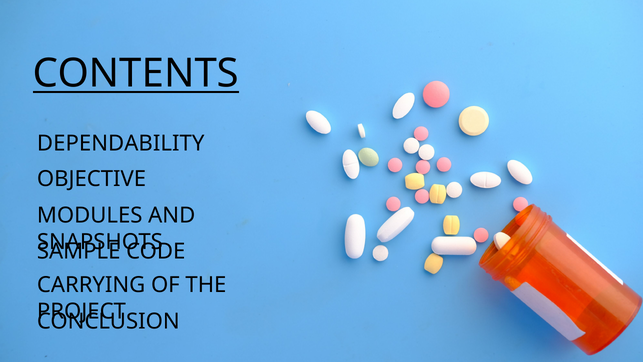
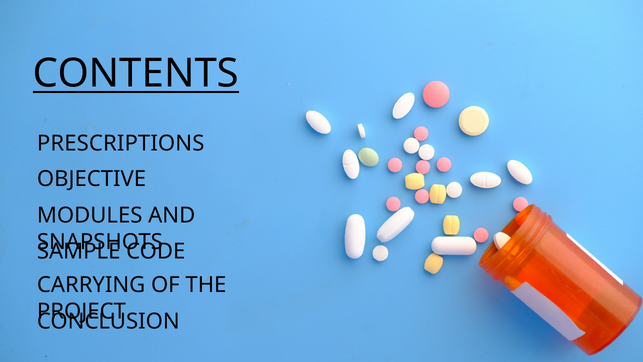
DEPENDABILITY: DEPENDABILITY -> PRESCRIPTIONS
